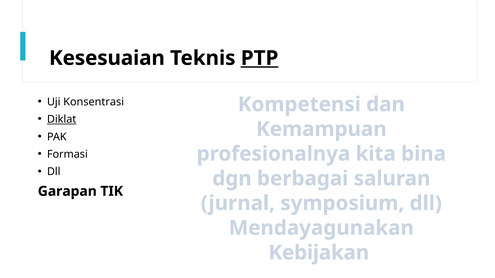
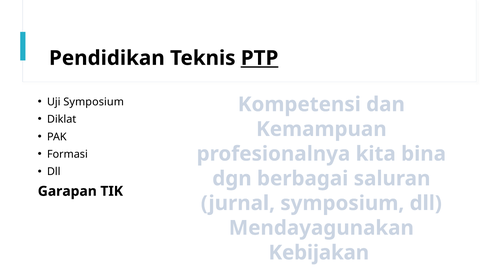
Kesesuaian: Kesesuaian -> Pendidikan
Uji Konsentrasi: Konsentrasi -> Symposium
Diklat underline: present -> none
